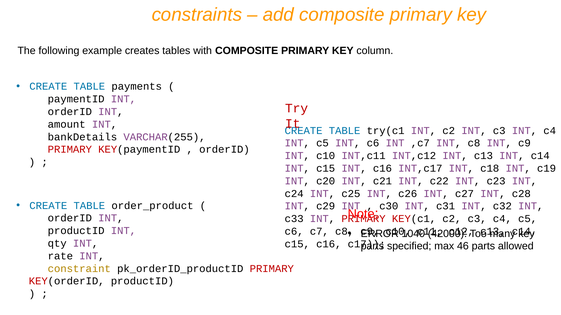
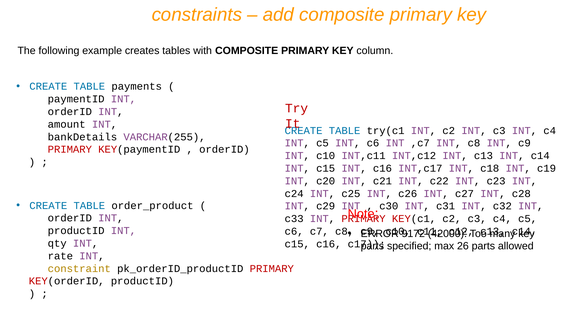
1040: 1040 -> 9172
46: 46 -> 26
